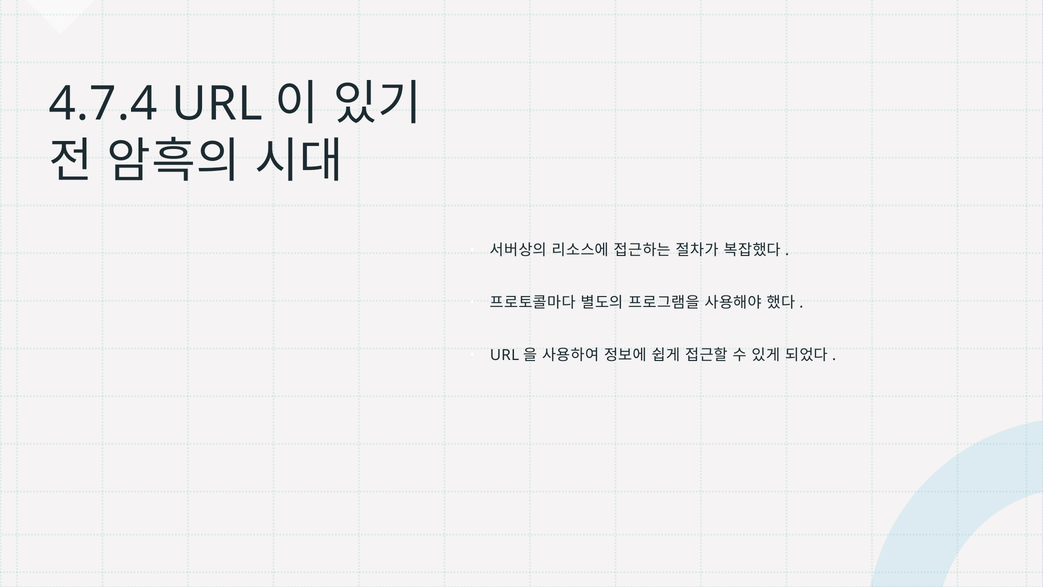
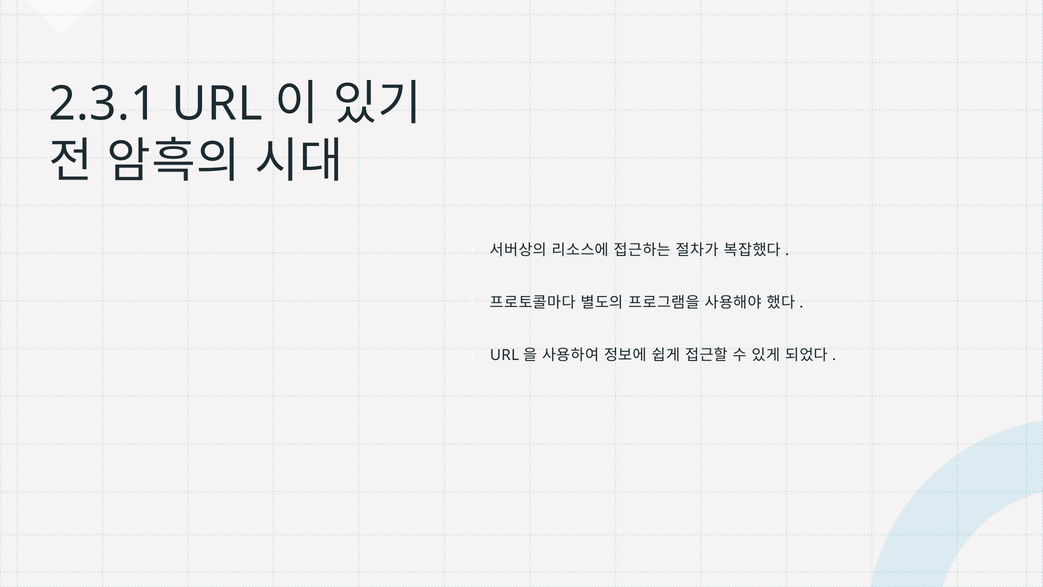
4.7.4: 4.7.4 -> 2.3.1
